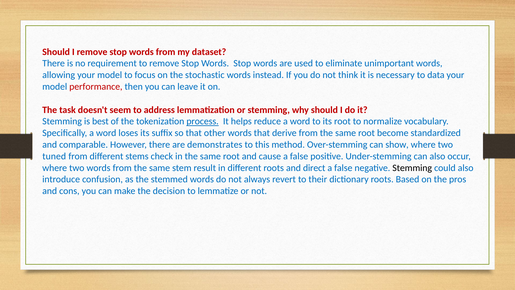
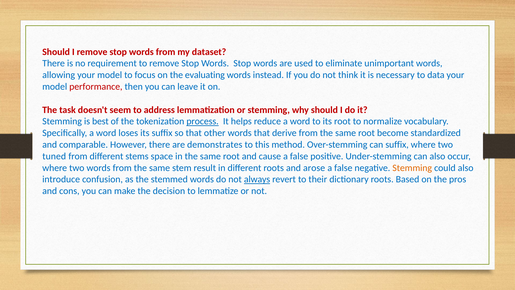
stochastic: stochastic -> evaluating
can show: show -> suffix
check: check -> space
direct: direct -> arose
Stemming at (412, 168) colour: black -> orange
always underline: none -> present
